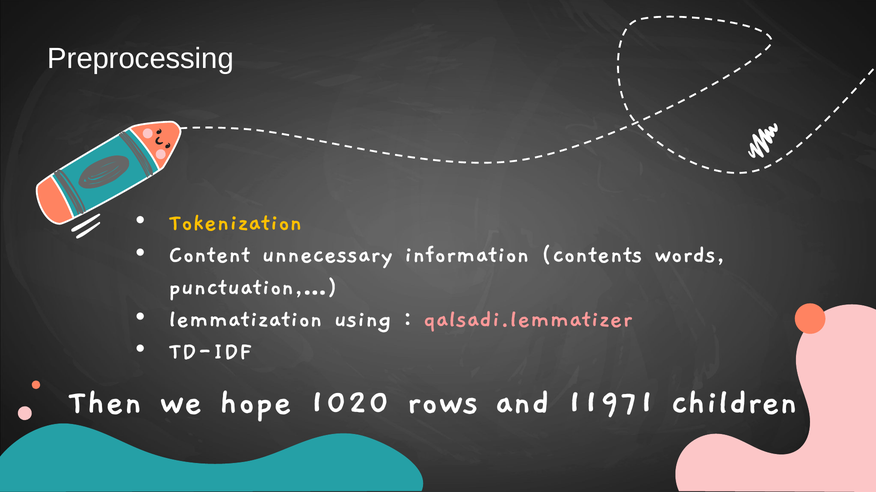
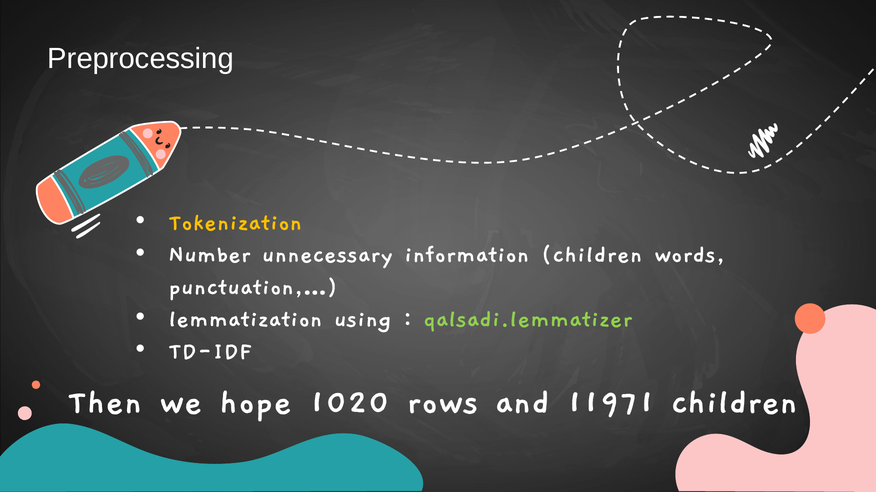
Content: Content -> Number
information contents: contents -> children
qalsadi.lemmatizer colour: pink -> light green
